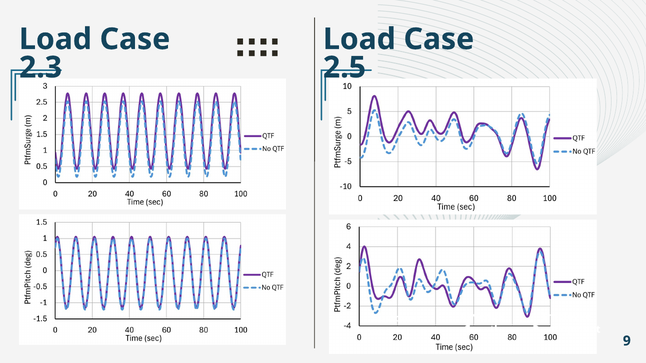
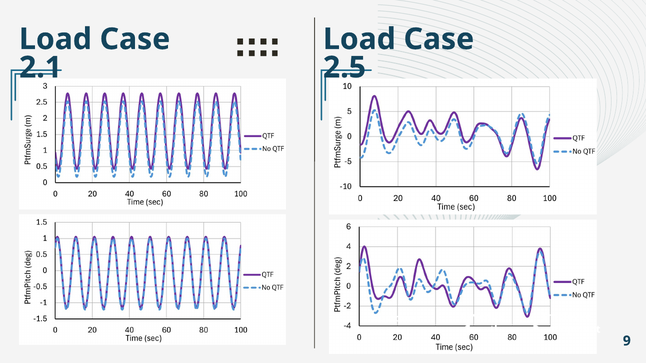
2.3: 2.3 -> 2.1
